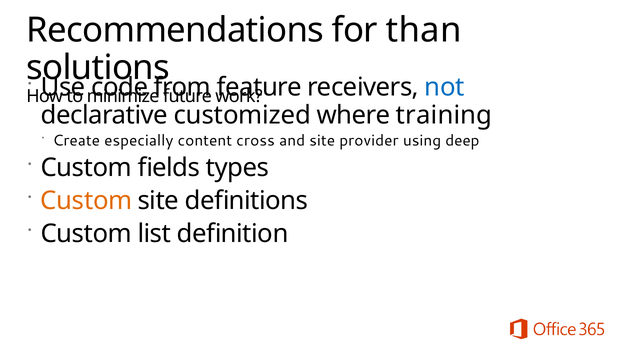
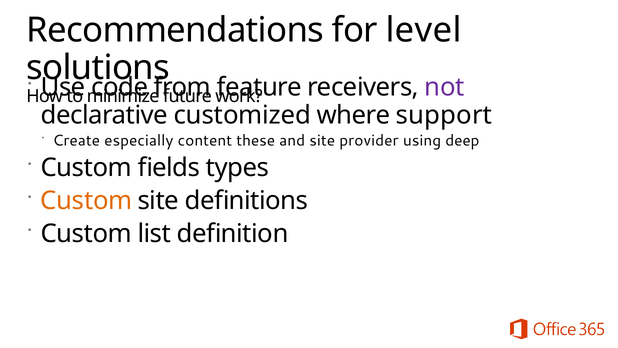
than: than -> level
not colour: blue -> purple
training: training -> support
cross: cross -> these
